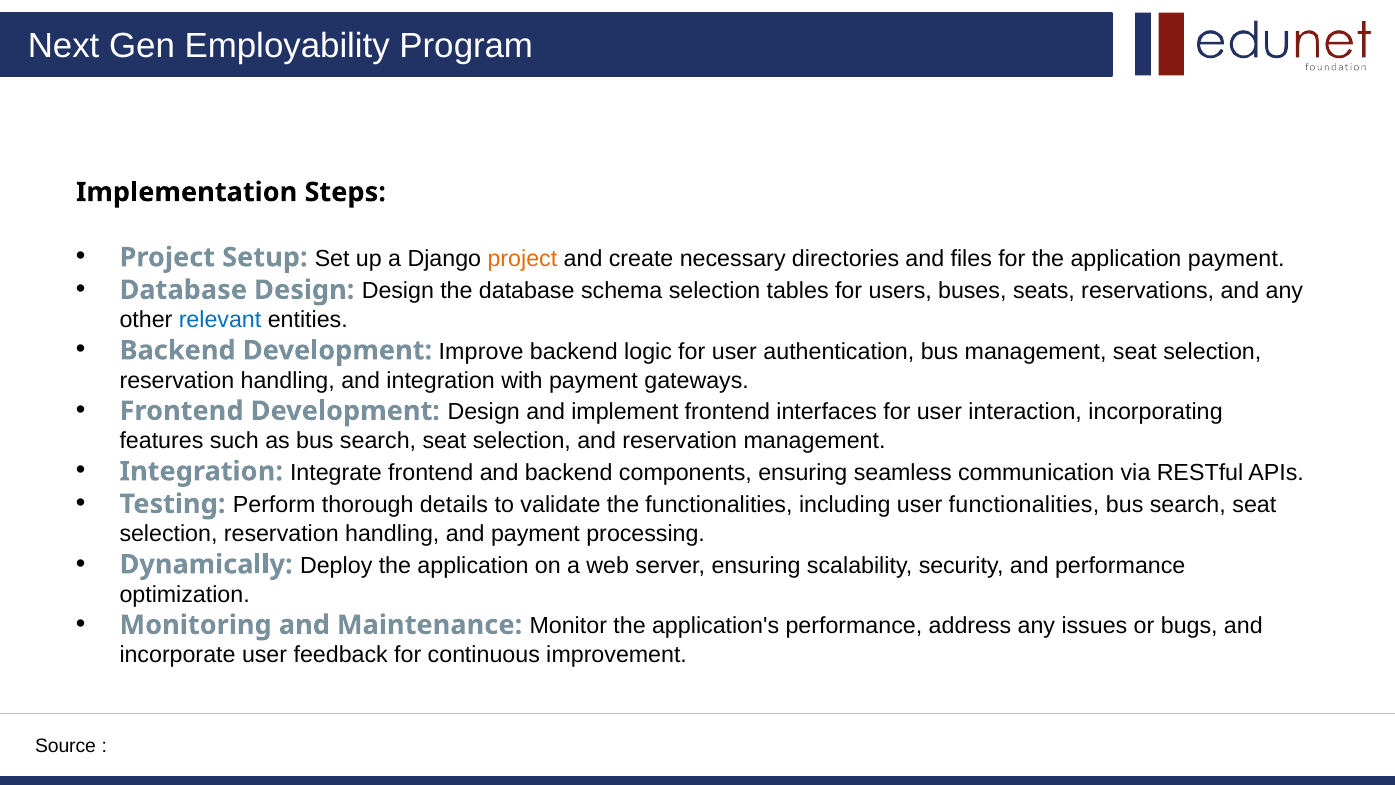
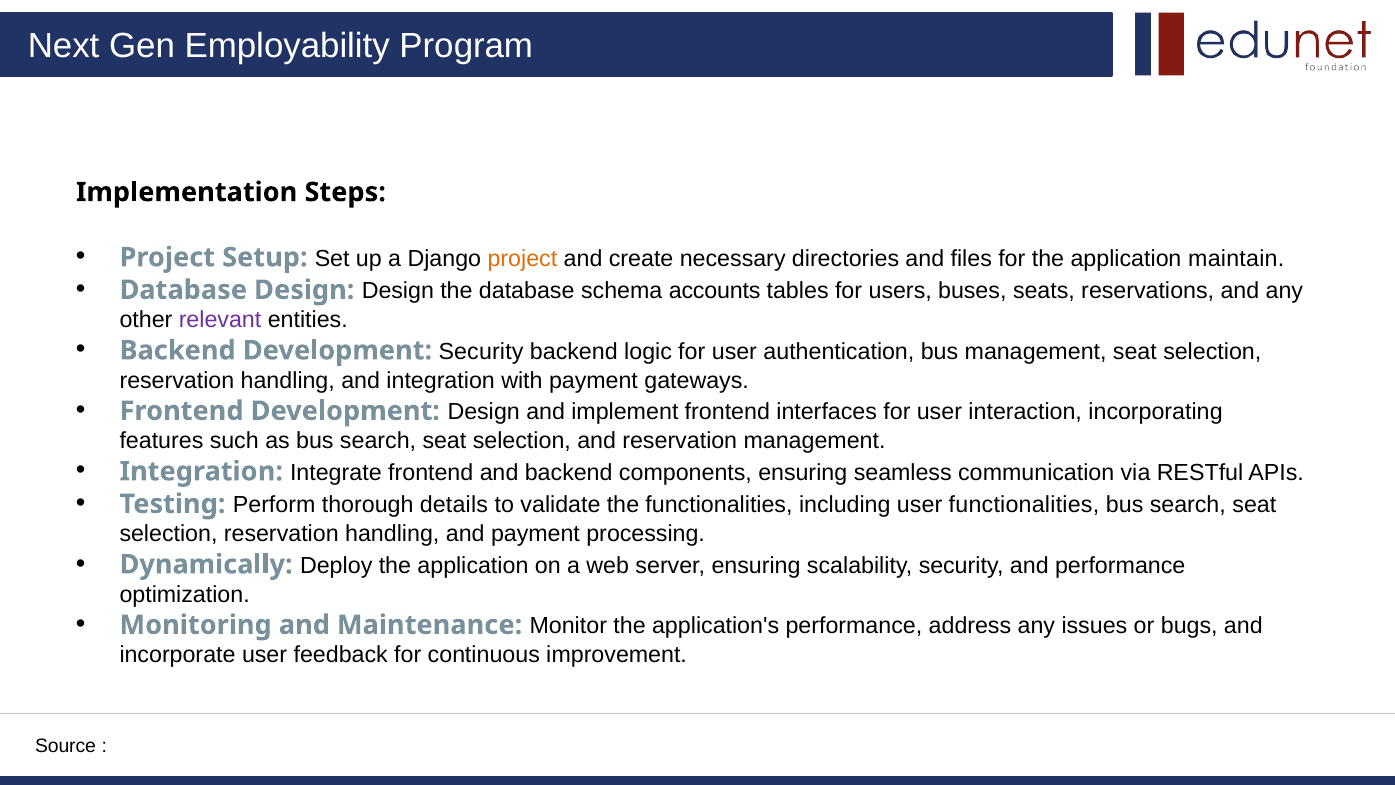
application payment: payment -> maintain
schema selection: selection -> accounts
relevant colour: blue -> purple
Development Improve: Improve -> Security
